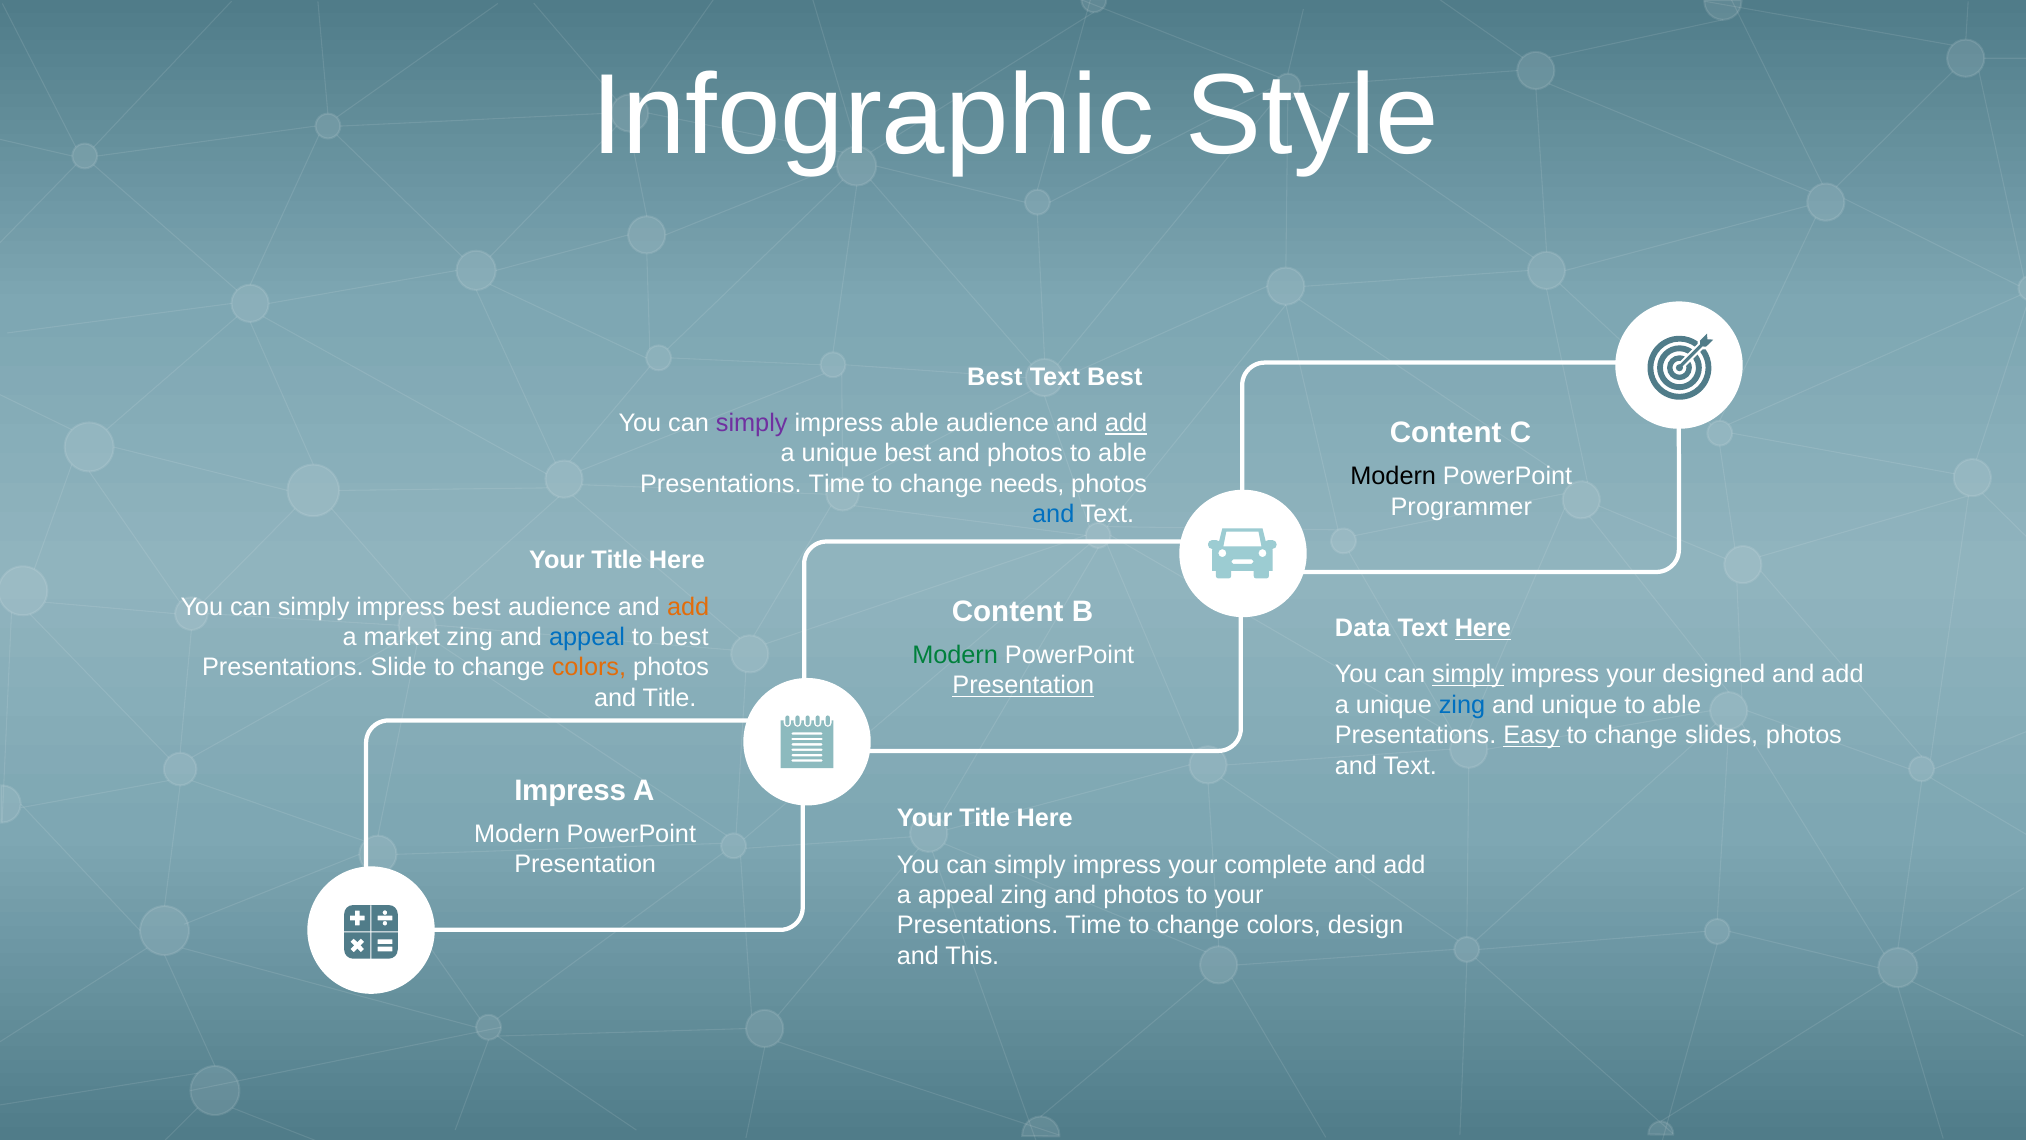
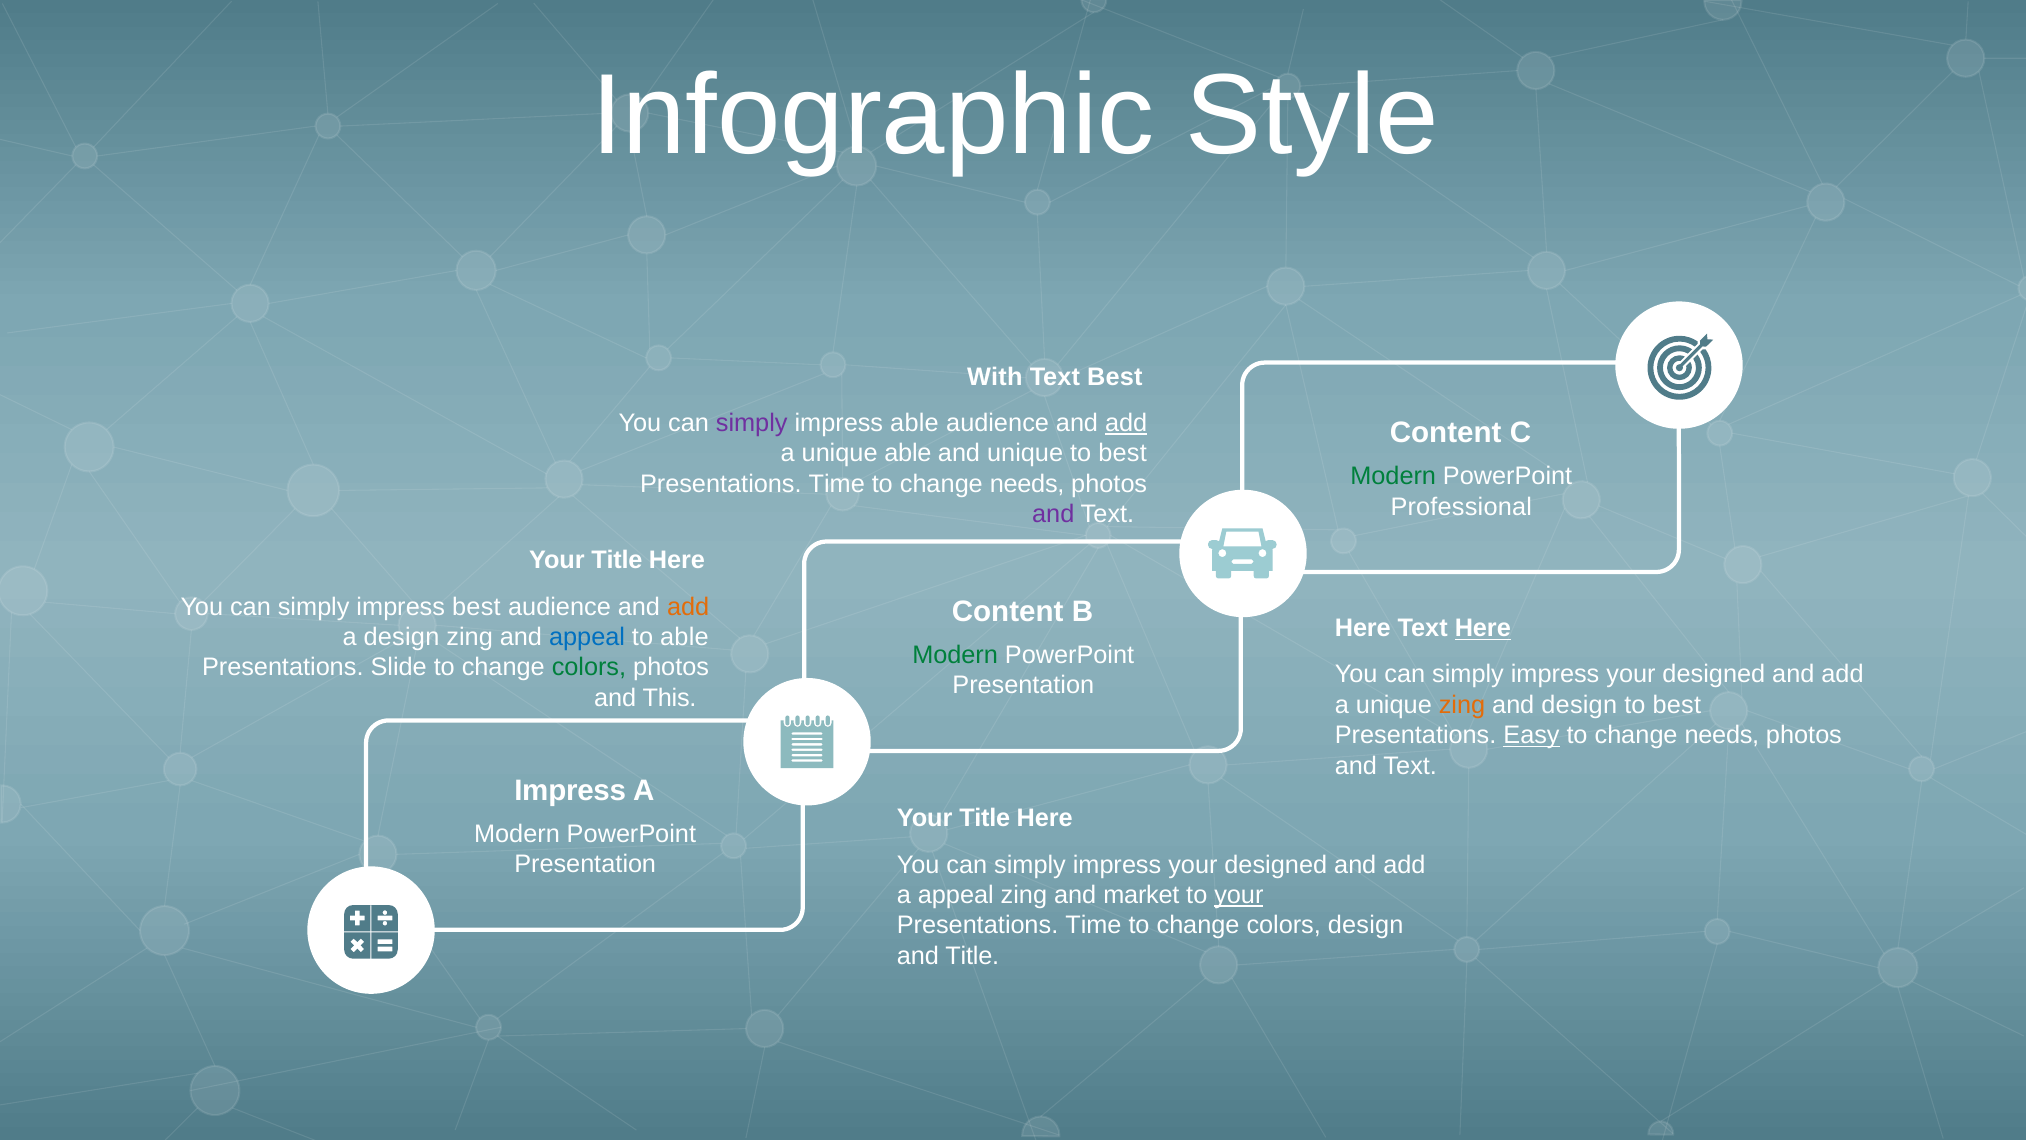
Best at (995, 377): Best -> With
unique best: best -> able
photos at (1025, 453): photos -> unique
able at (1123, 453): able -> best
Modern at (1393, 476) colour: black -> green
Programmer: Programmer -> Professional
and at (1053, 514) colour: blue -> purple
Data at (1363, 628): Data -> Here
a market: market -> design
to best: best -> able
colors at (589, 667) colour: orange -> green
simply at (1468, 674) underline: present -> none
Presentation at (1023, 685) underline: present -> none
and Title: Title -> This
zing at (1462, 705) colour: blue -> orange
and unique: unique -> design
able at (1677, 705): able -> best
slides at (1722, 735): slides -> needs
complete at (1276, 864): complete -> designed
zing and photos: photos -> market
your at (1239, 895) underline: none -> present
and This: This -> Title
